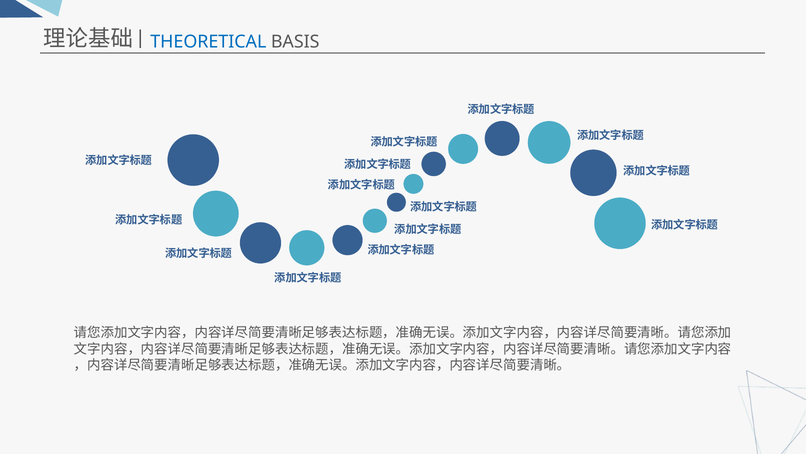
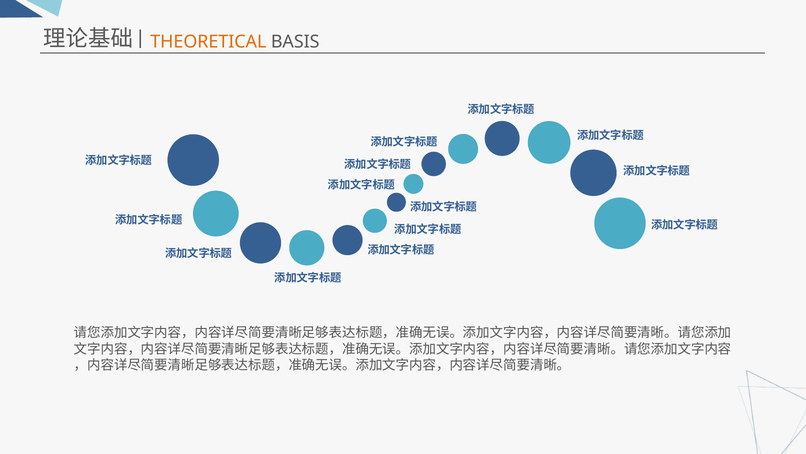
THEORETICAL colour: blue -> orange
